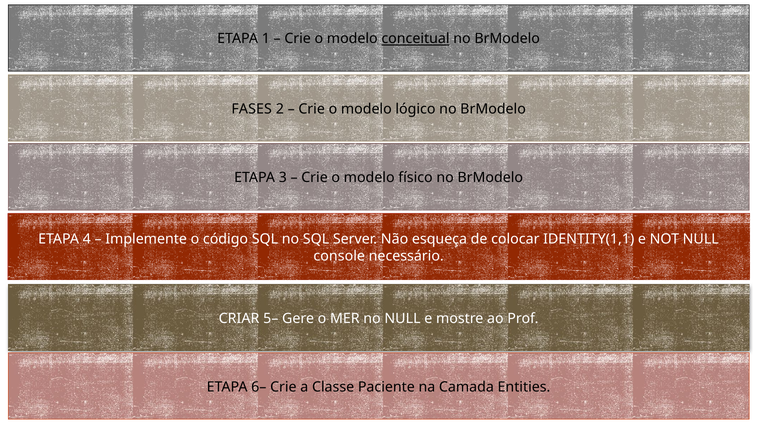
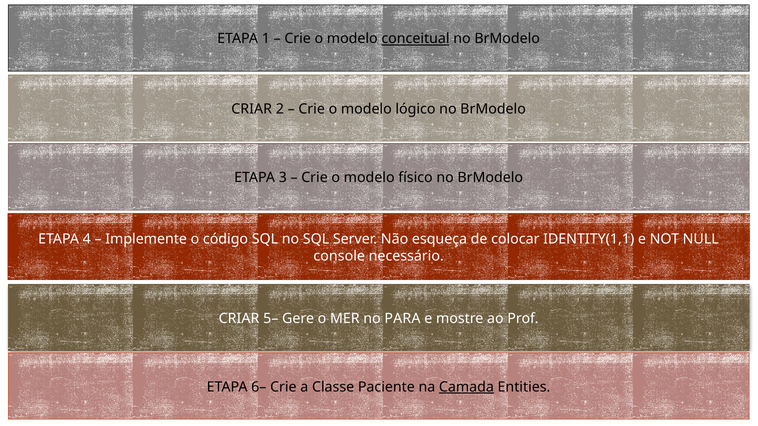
FASES at (252, 109): FASES -> CRIAR
no NULL: NULL -> PARA
Camada underline: none -> present
